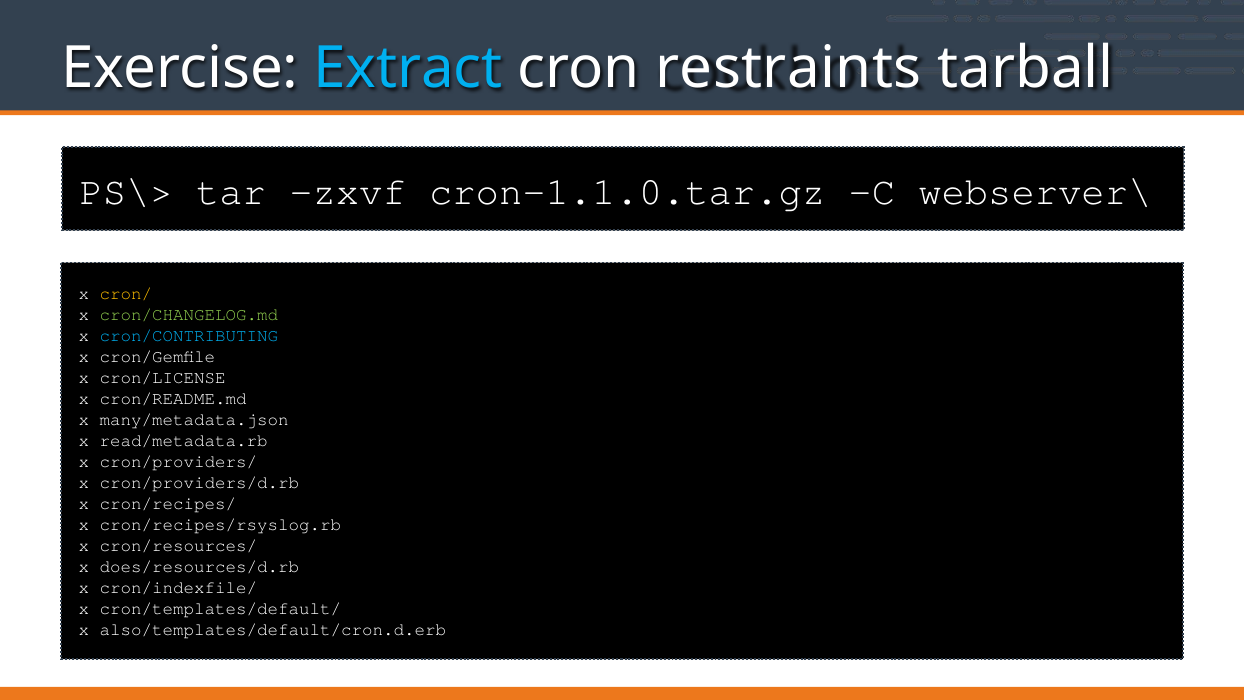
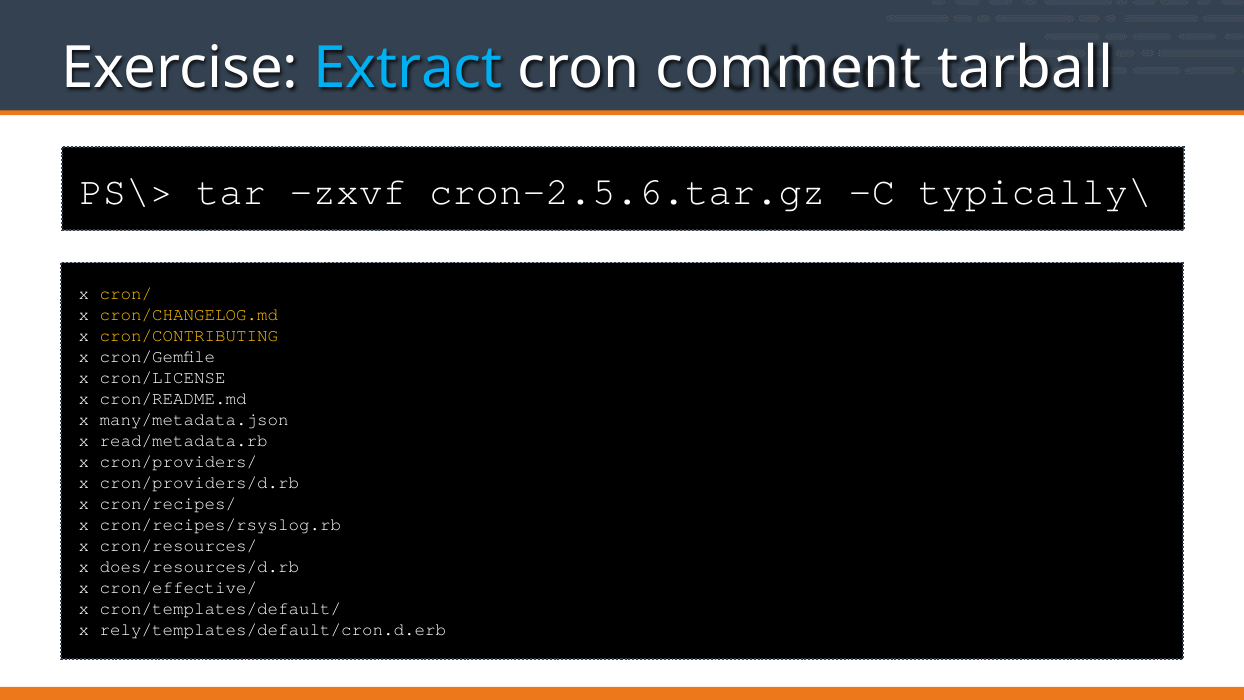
restraints: restraints -> comment
cron-1.1.0.tar.gz: cron-1.1.0.tar.gz -> cron-2.5.6.tar.gz
webserver\: webserver\ -> typically\
cron/CHANGELOG.md colour: light green -> yellow
cron/CONTRIBUTING colour: light blue -> yellow
cron/indexfile/: cron/indexfile/ -> cron/effective/
also/templates/default/cron.d.erb: also/templates/default/cron.d.erb -> rely/templates/default/cron.d.erb
